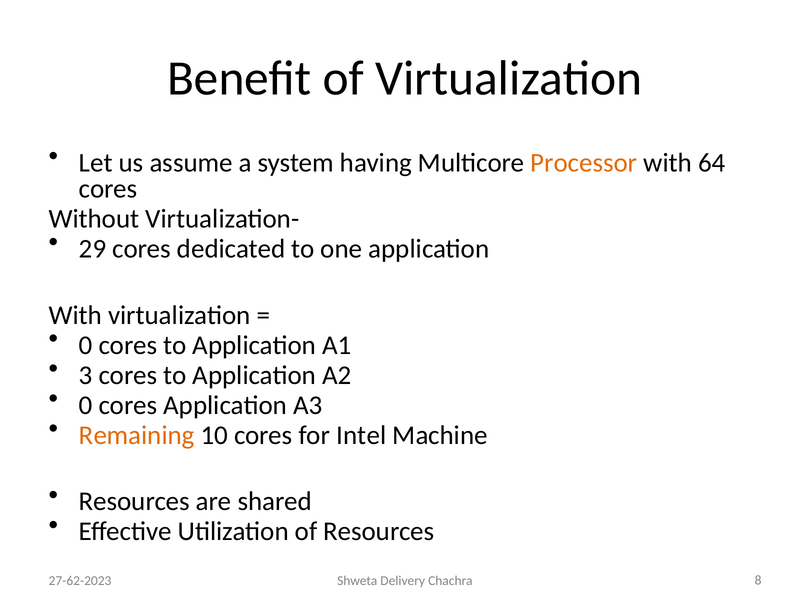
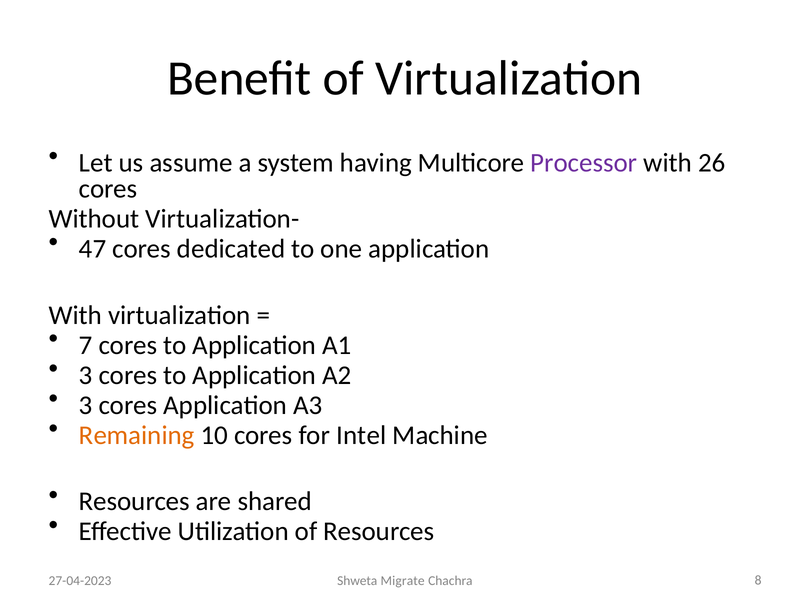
Processor colour: orange -> purple
64: 64 -> 26
29: 29 -> 47
0 at (86, 345): 0 -> 7
0 at (86, 405): 0 -> 3
27-62-2023: 27-62-2023 -> 27-04-2023
Delivery: Delivery -> Migrate
